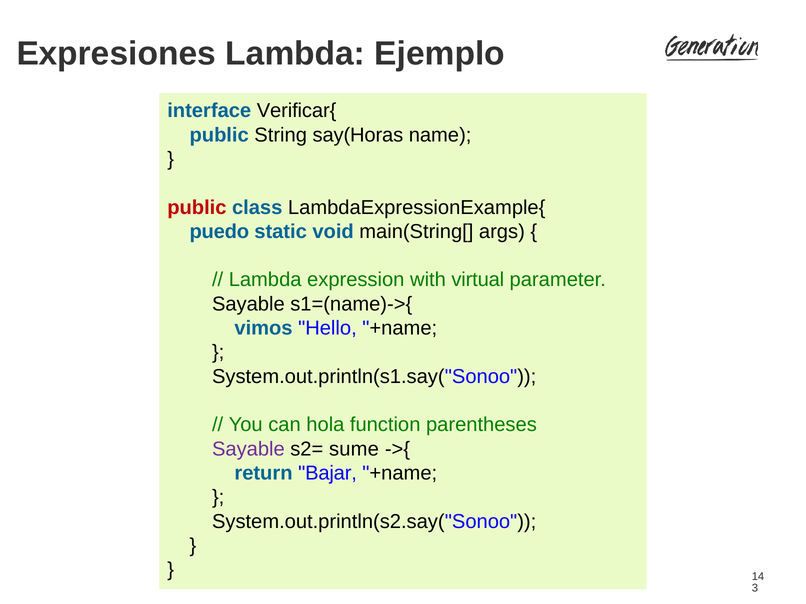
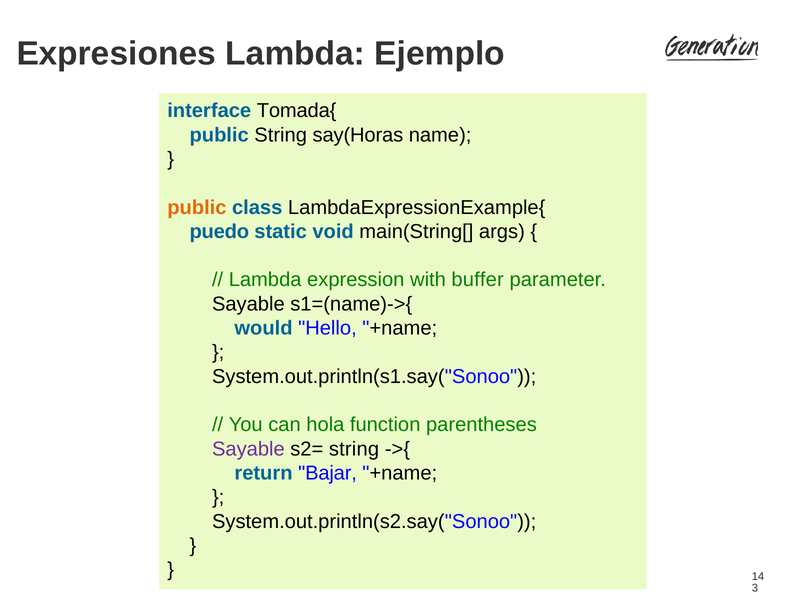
Verificar{: Verificar{ -> Tomada{
public at (197, 208) colour: red -> orange
virtual: virtual -> buffer
vimos: vimos -> would
s2= sume: sume -> string
